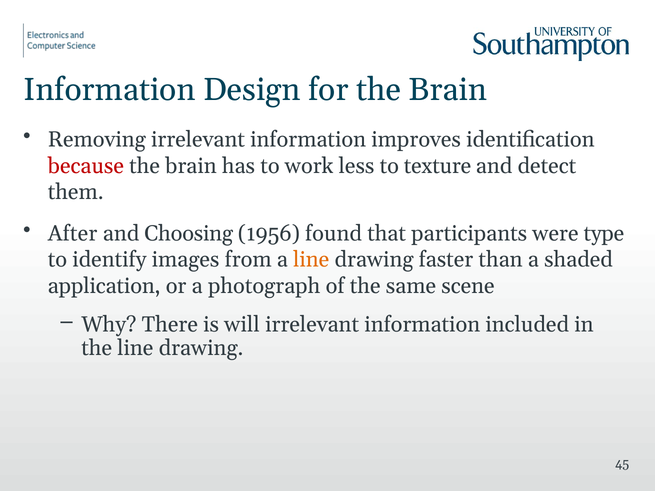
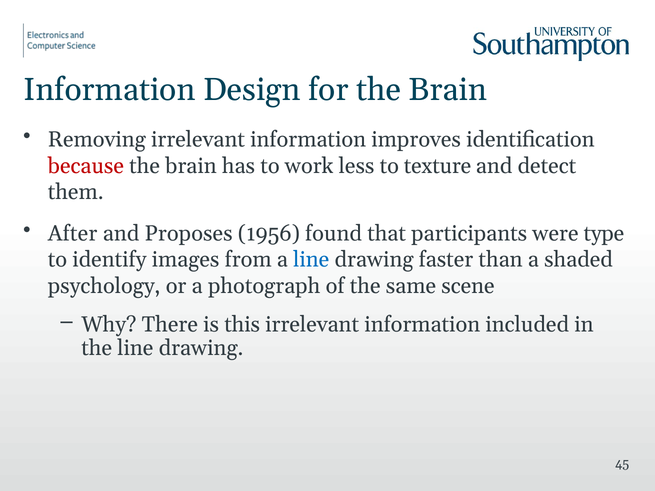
Choosing: Choosing -> Proposes
line at (311, 260) colour: orange -> blue
application: application -> psychology
will: will -> this
